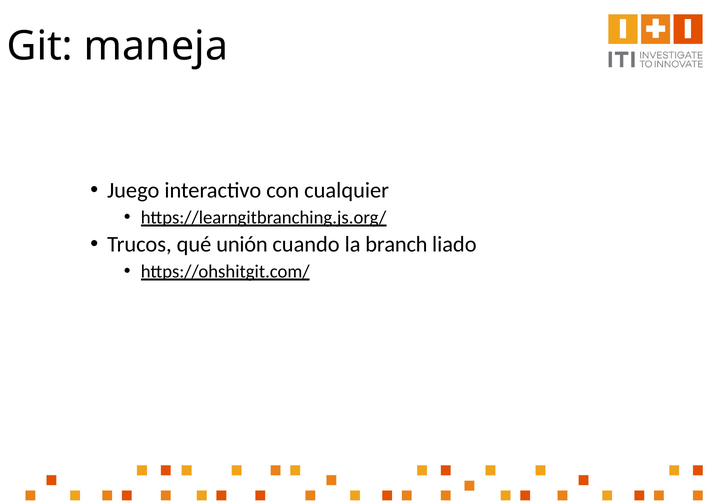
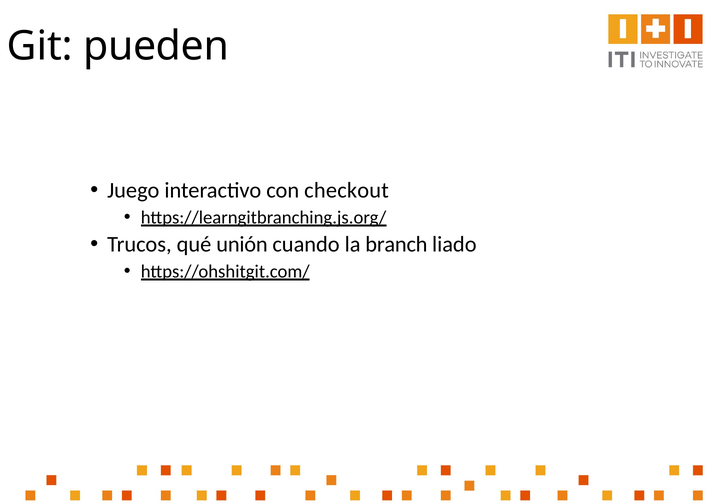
maneja: maneja -> pueden
cualquier: cualquier -> checkout
